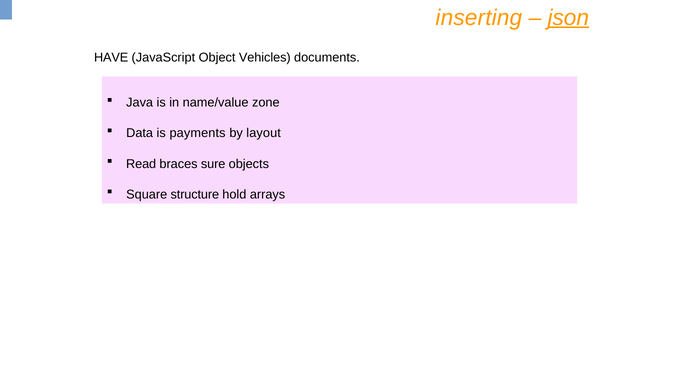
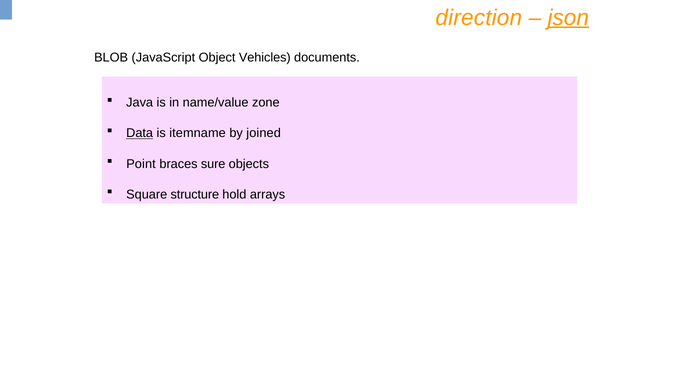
inserting: inserting -> direction
HAVE: HAVE -> BLOB
Data underline: none -> present
payments: payments -> itemname
layout: layout -> joined
Read: Read -> Point
